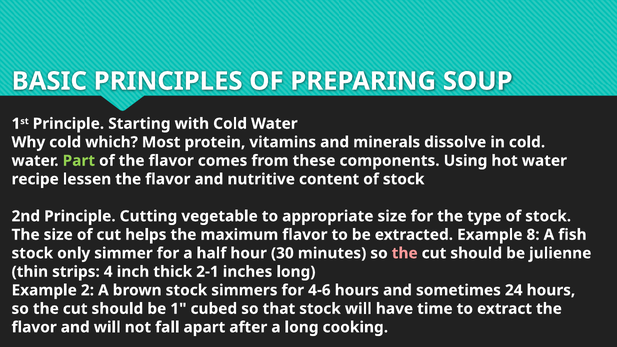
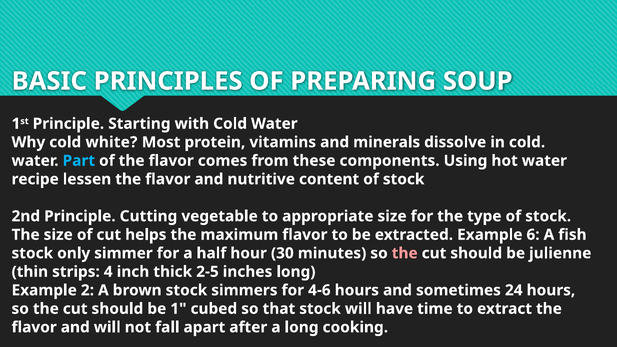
which: which -> white
Part colour: light green -> light blue
8: 8 -> 6
2-1: 2-1 -> 2-5
